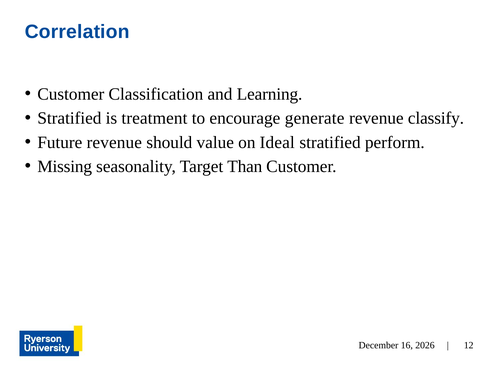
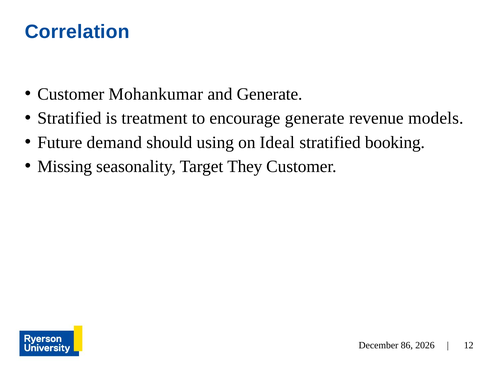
Classification: Classification -> Mohankumar
and Learning: Learning -> Generate
classify: classify -> models
Future revenue: revenue -> demand
value: value -> using
perform: perform -> booking
Than: Than -> They
16: 16 -> 86
